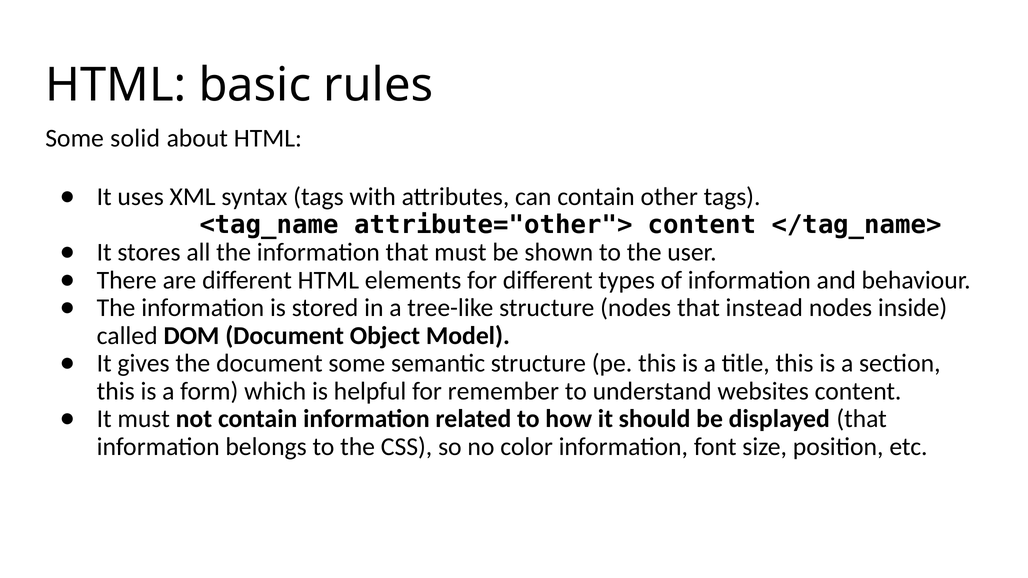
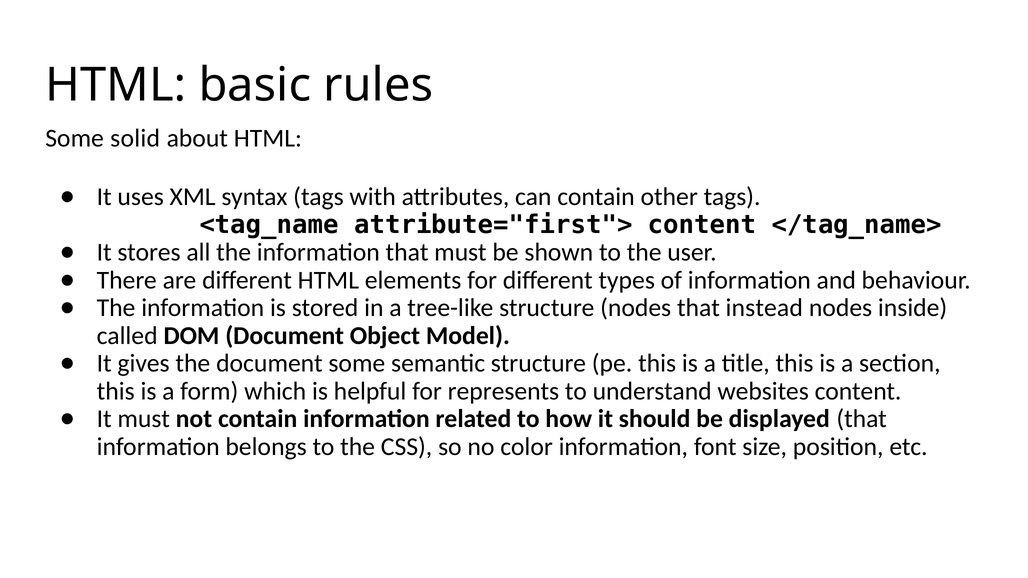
attribute="other">: attribute="other"> -> attribute="first">
remember: remember -> represents
